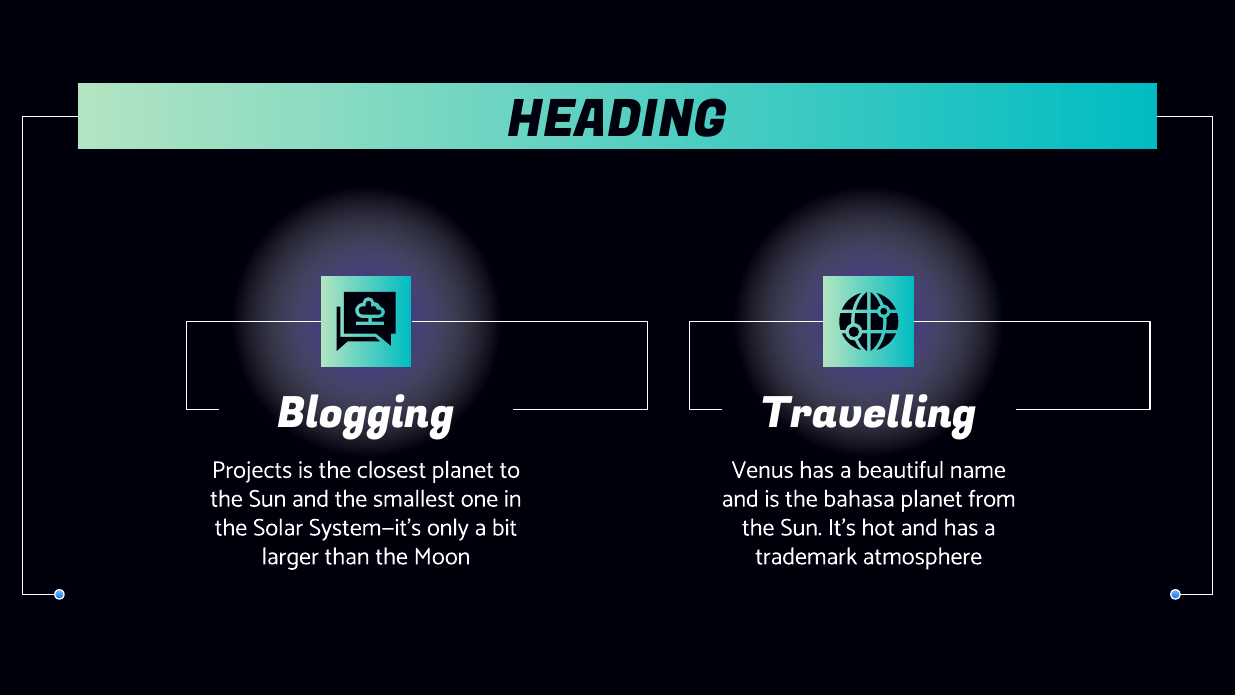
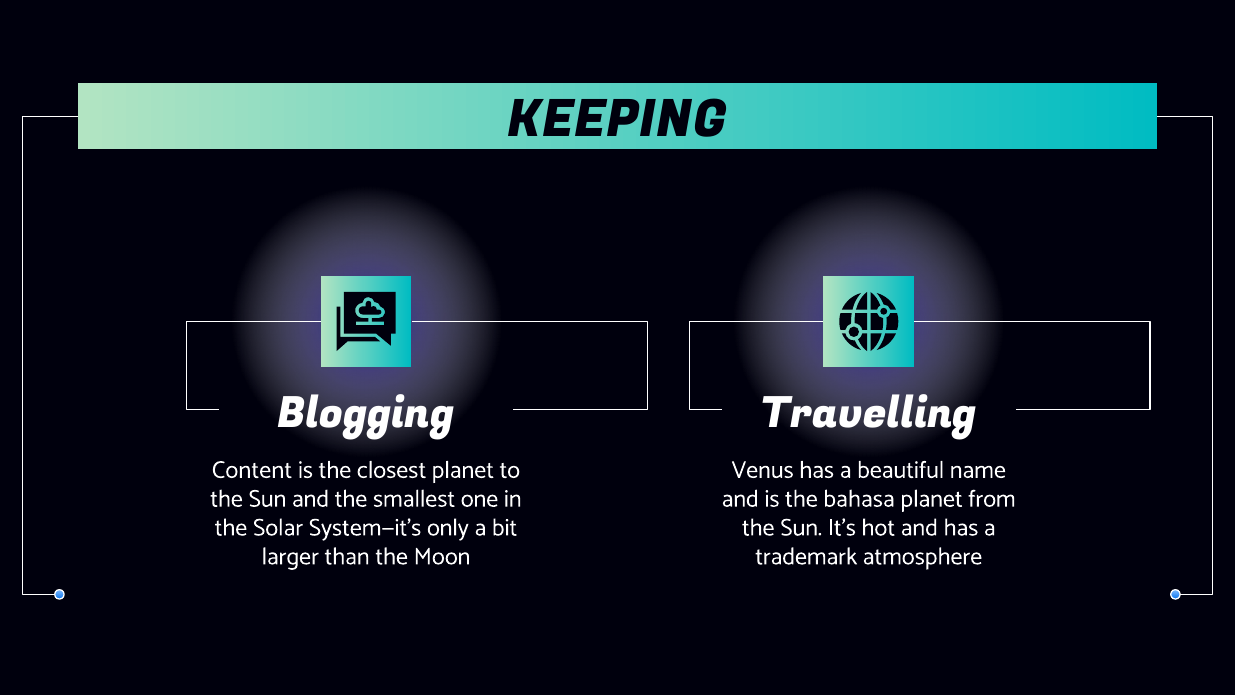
HEADING: HEADING -> KEEPING
Projects: Projects -> Content
